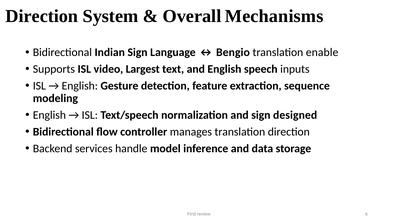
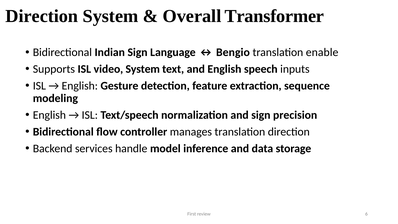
Mechanisms: Mechanisms -> Transformer
video Largest: Largest -> System
designed: designed -> precision
